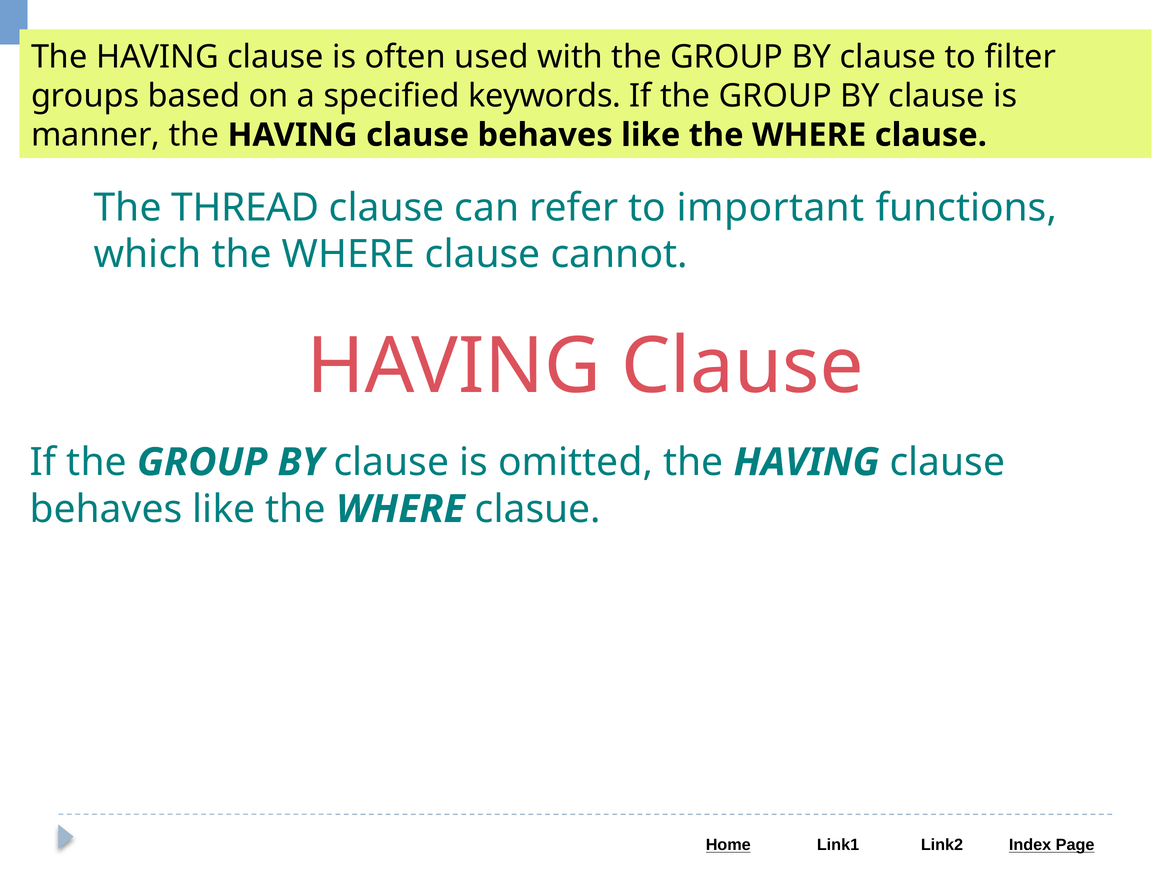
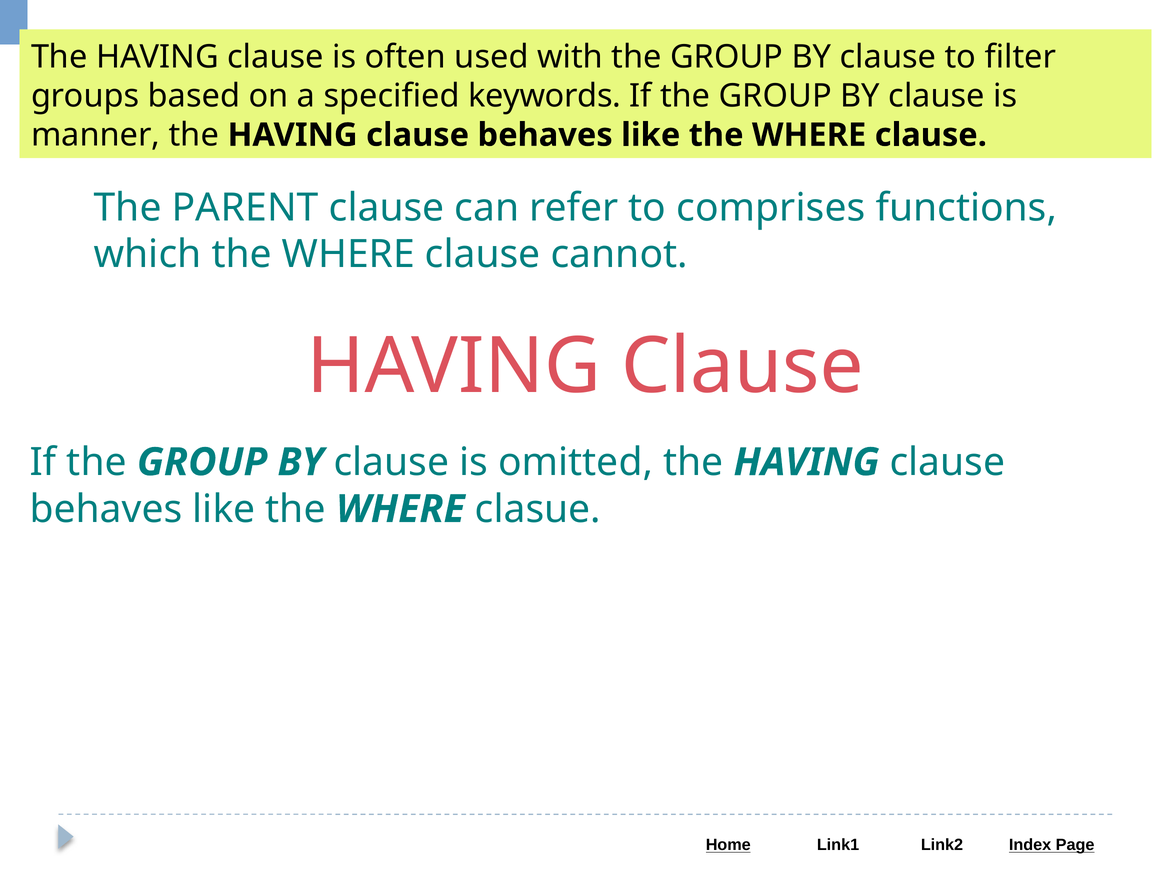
THREAD: THREAD -> PARENT
important: important -> comprises
